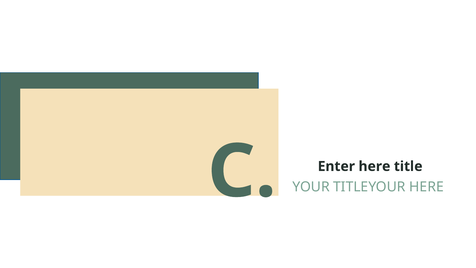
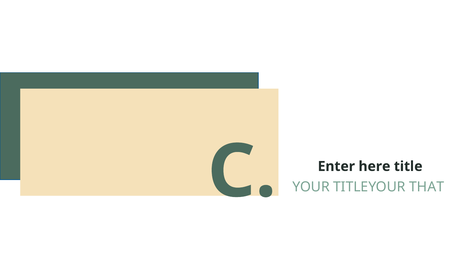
TITLEYOUR HERE: HERE -> THAT
